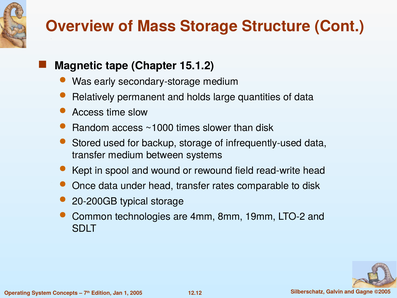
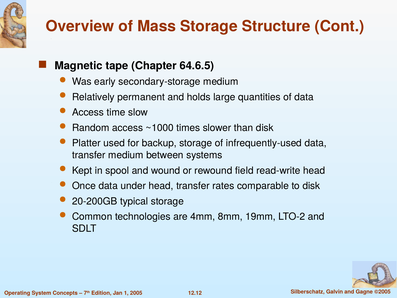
15.1.2: 15.1.2 -> 64.6.5
Stored: Stored -> Platter
